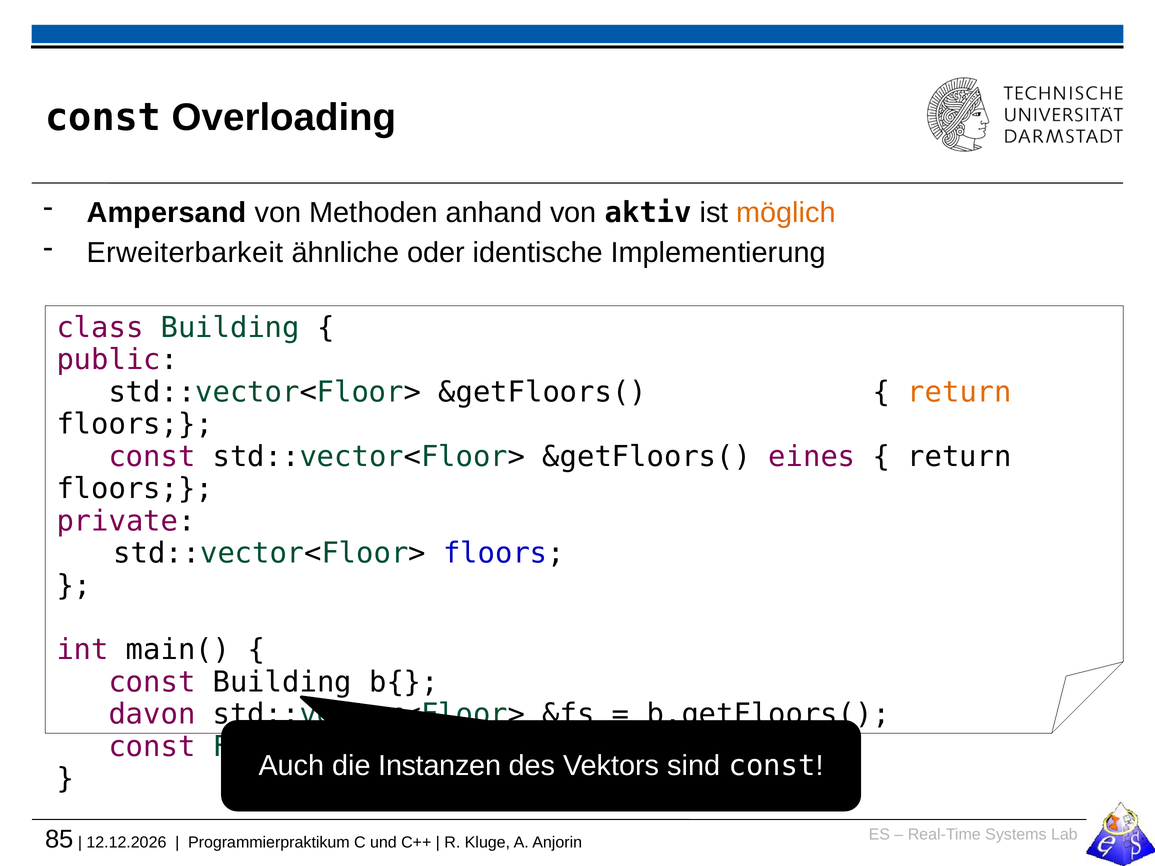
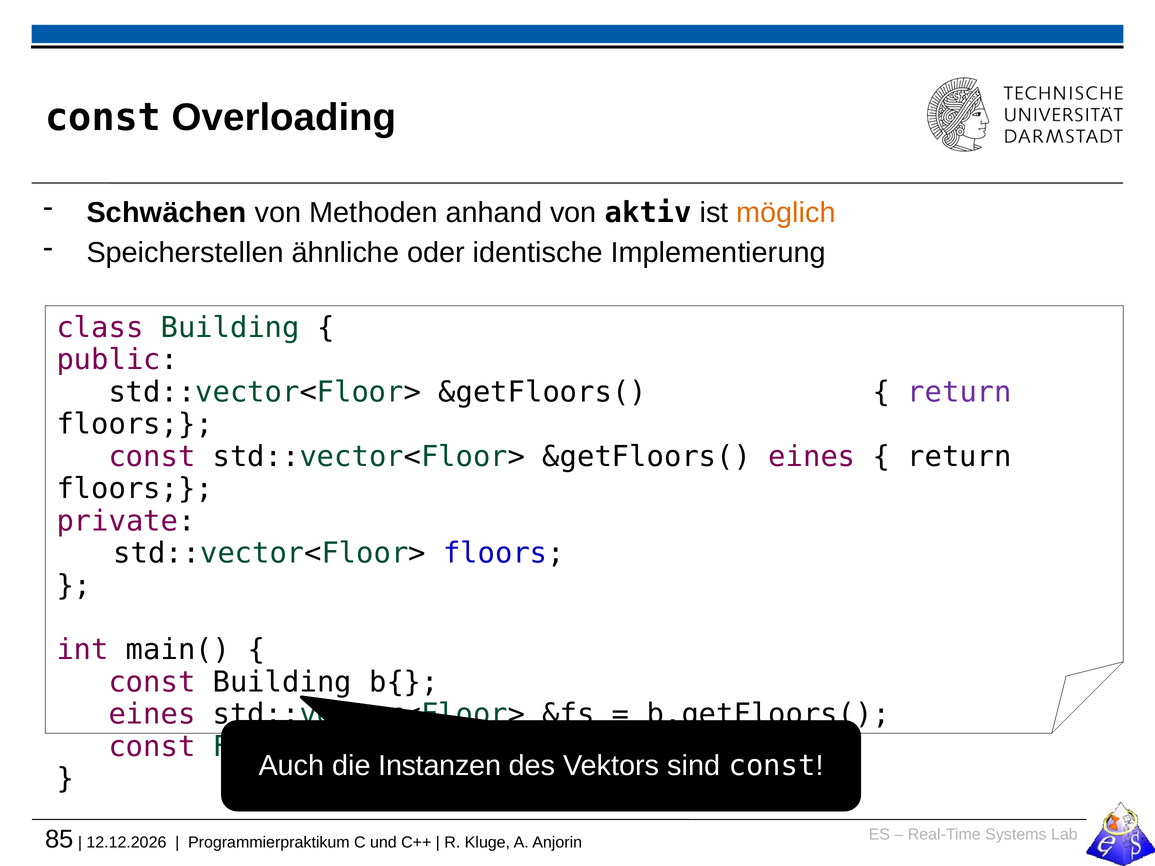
Ampersand: Ampersand -> Schwächen
Erweiterbarkeit: Erweiterbarkeit -> Speicherstellen
return at (960, 392) colour: orange -> purple
davon at (152, 715): davon -> eines
